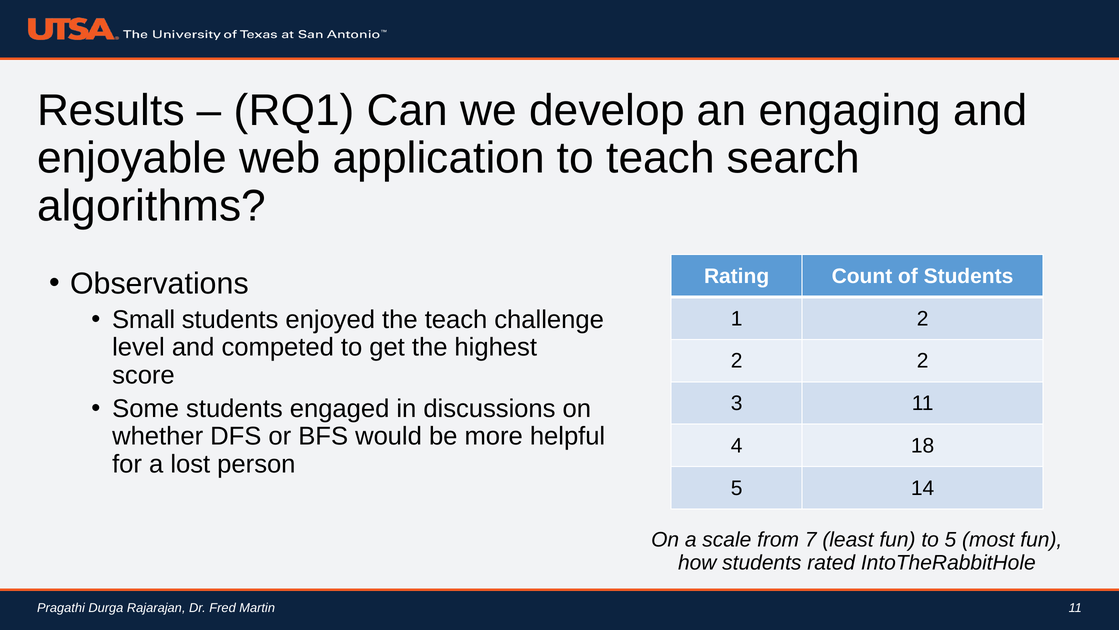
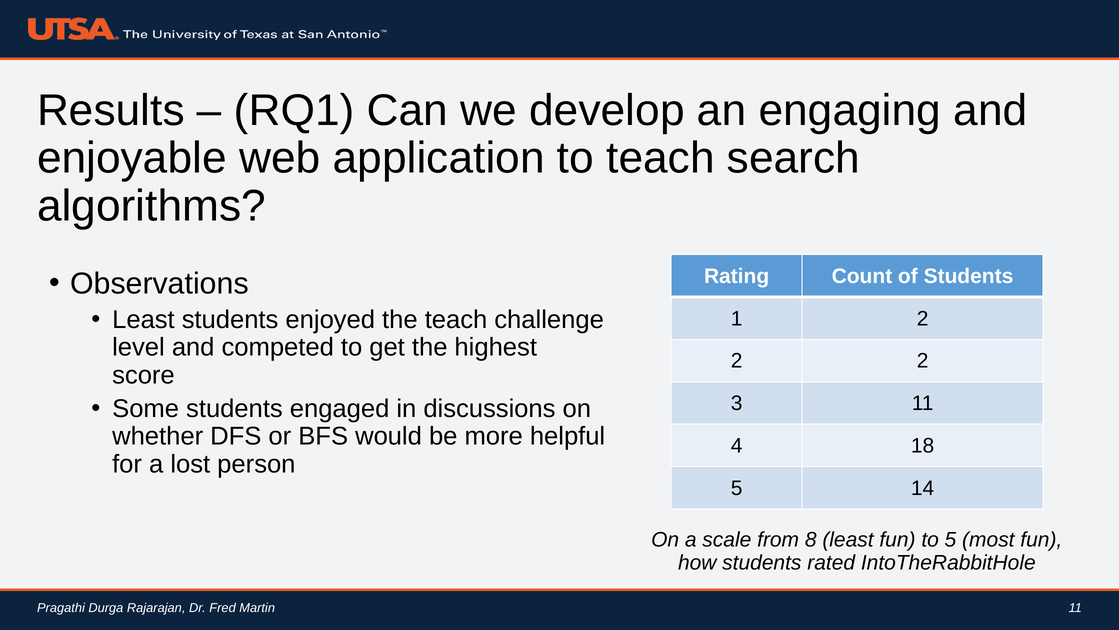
Small at (144, 319): Small -> Least
7: 7 -> 8
